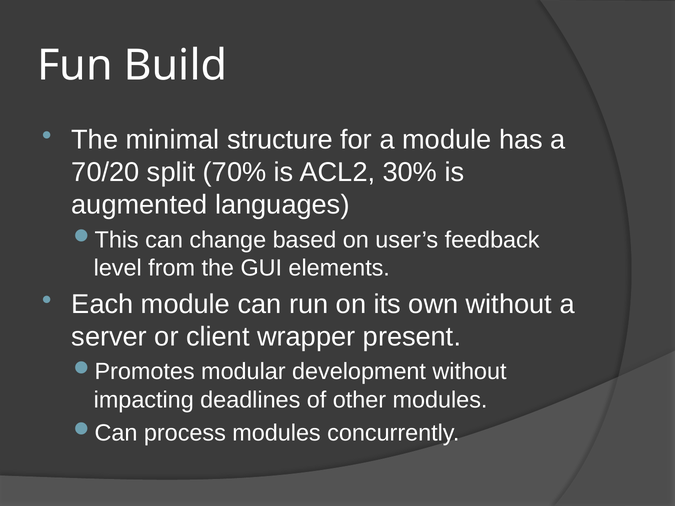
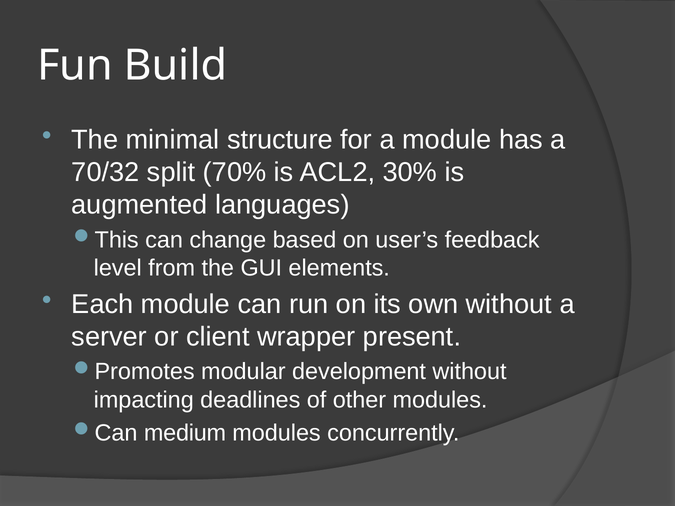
70/20: 70/20 -> 70/32
process: process -> medium
